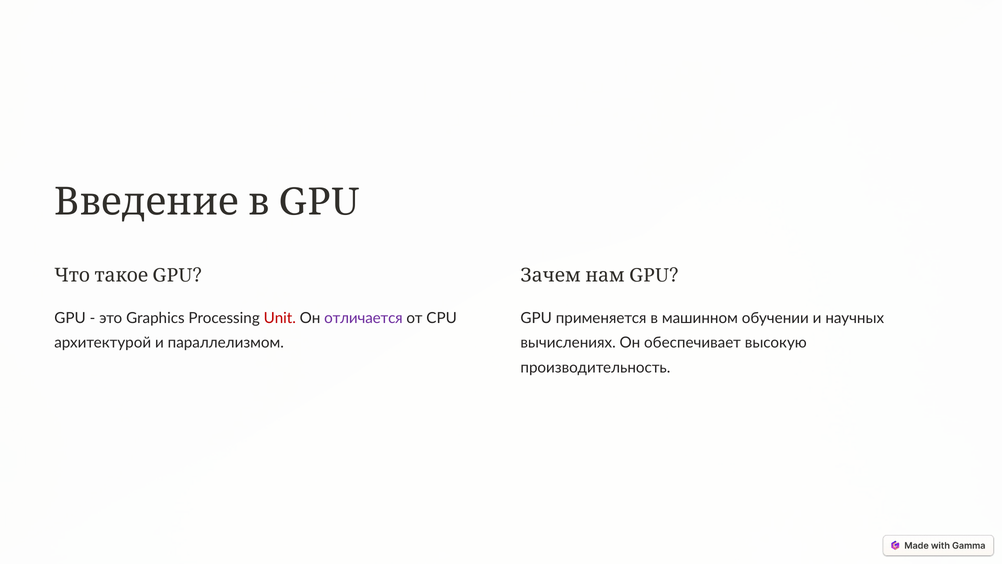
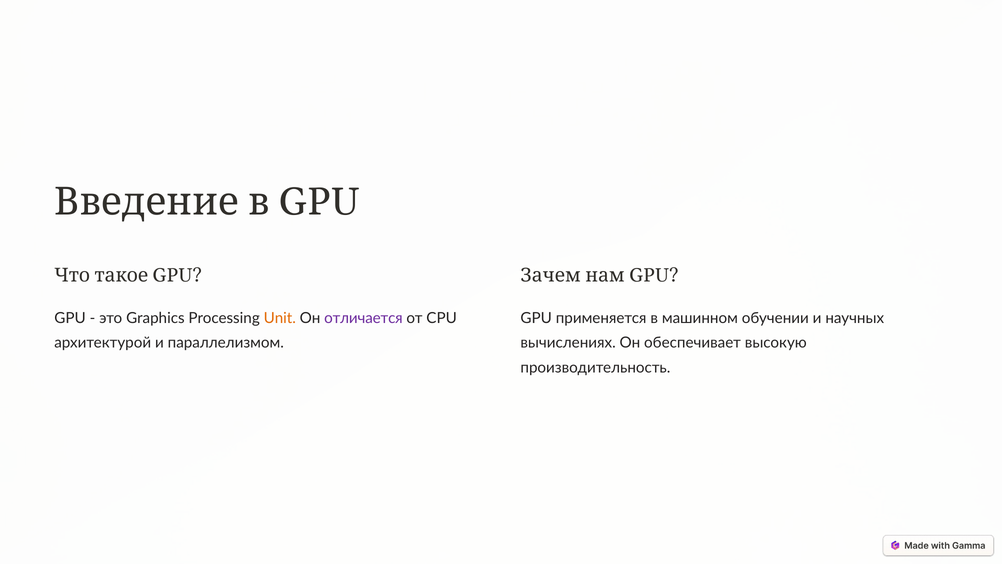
Unit colour: red -> orange
